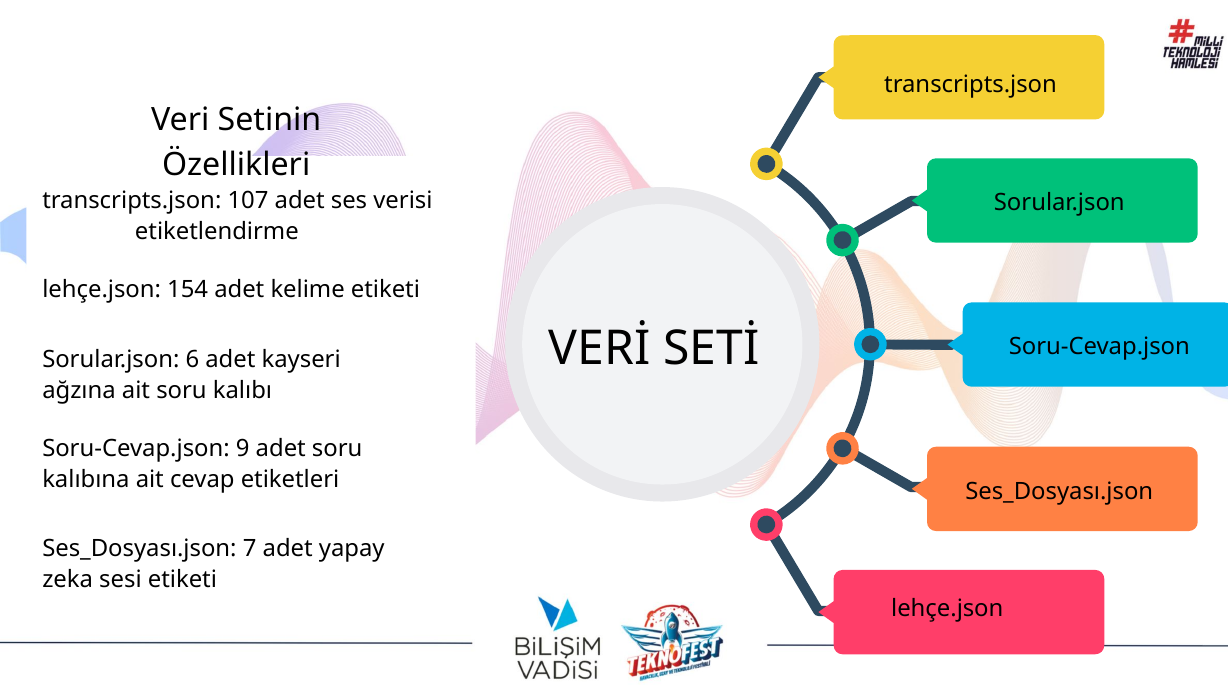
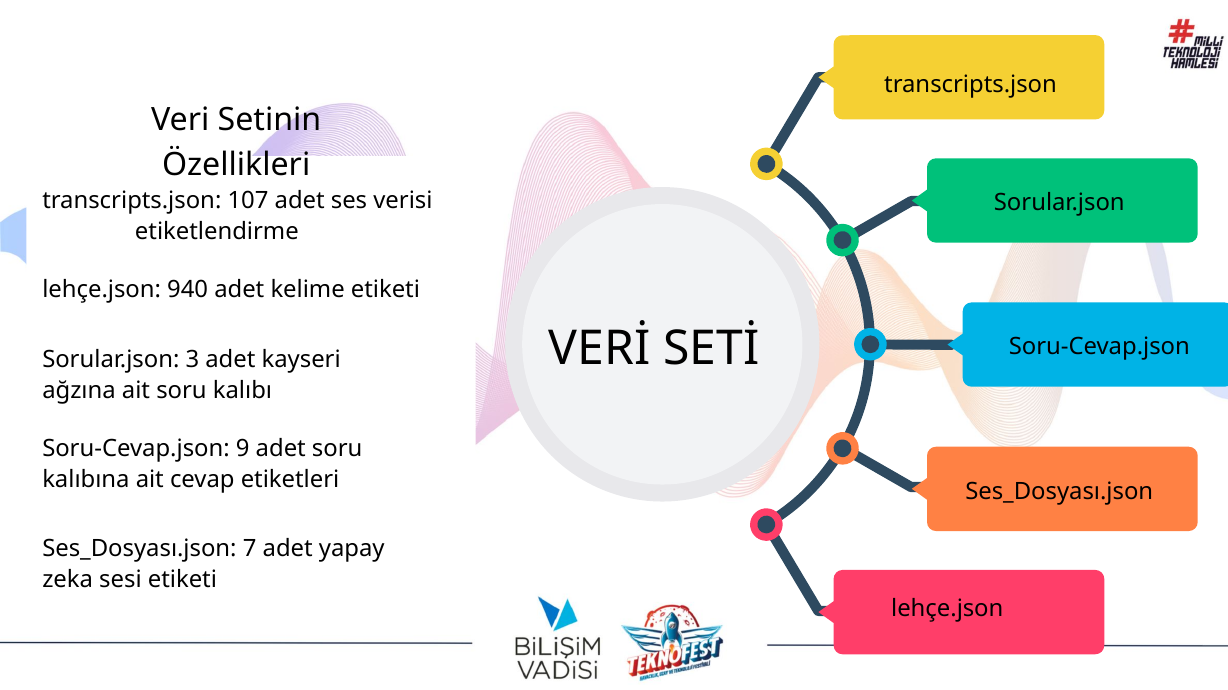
154: 154 -> 940
6: 6 -> 3
